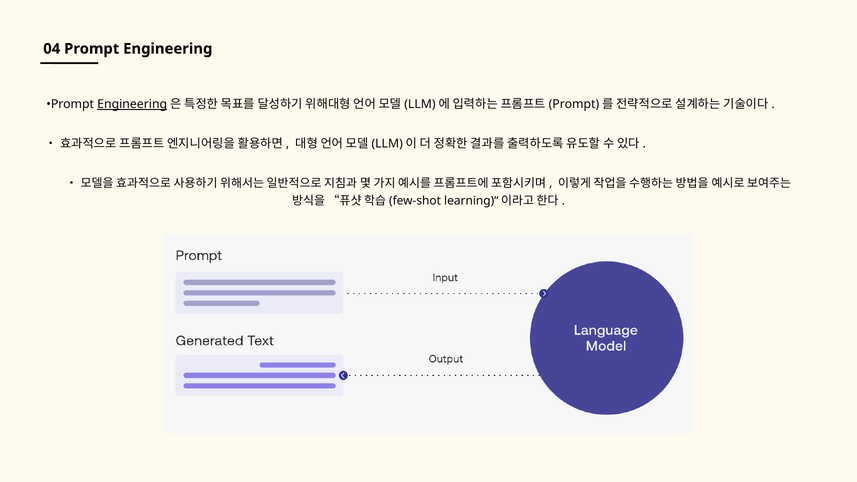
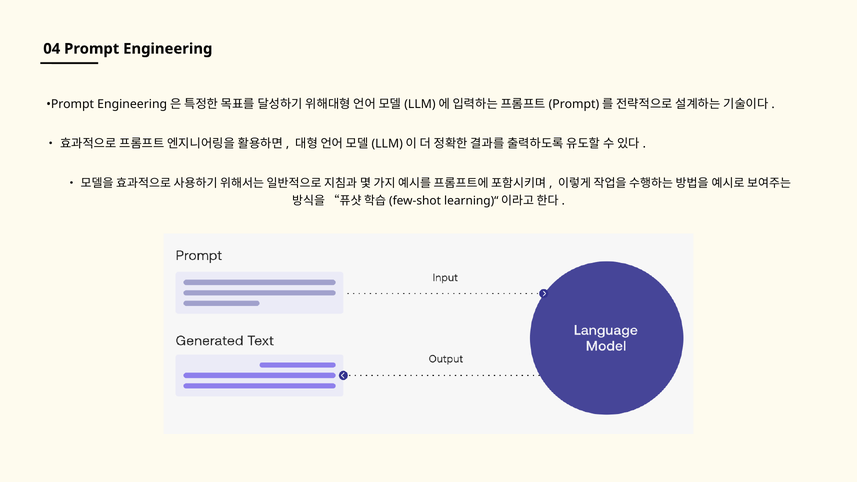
Engineering at (132, 104) underline: present -> none
